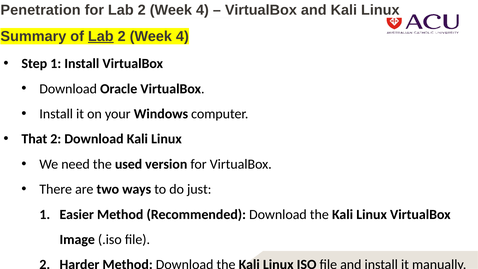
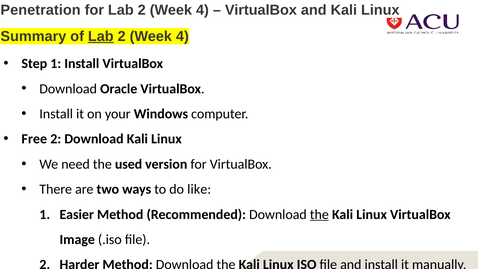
That: That -> Free
just: just -> like
the at (319, 214) underline: none -> present
